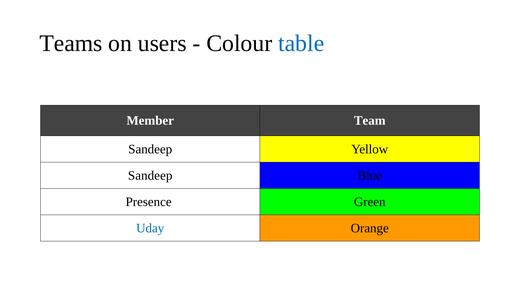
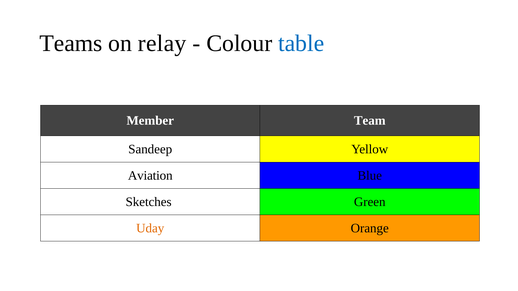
users: users -> relay
Sandeep at (150, 176): Sandeep -> Aviation
Presence: Presence -> Sketches
Uday colour: blue -> orange
